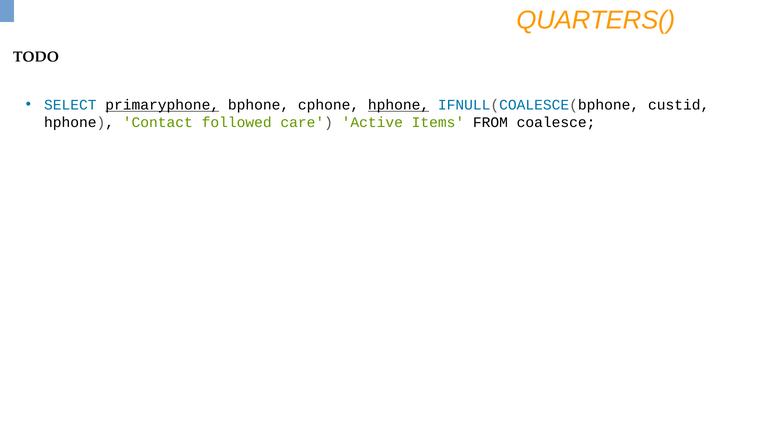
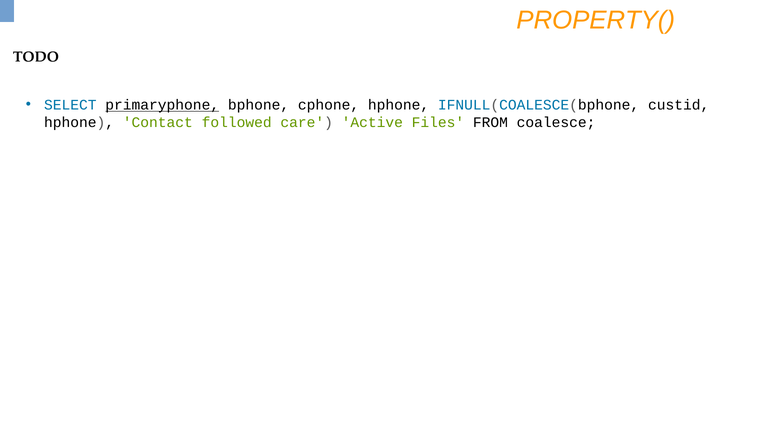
QUARTERS(: QUARTERS( -> PROPERTY(
hphone at (399, 105) underline: present -> none
Items: Items -> Files
